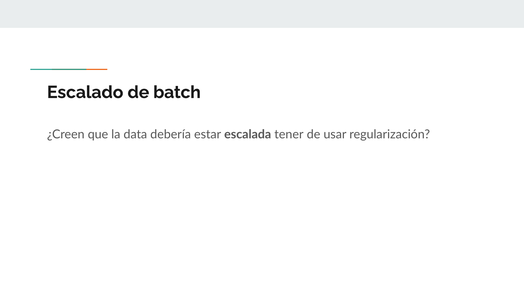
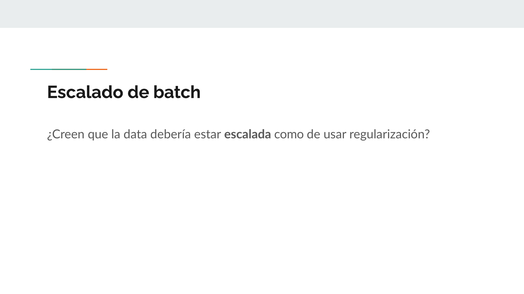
tener: tener -> como
